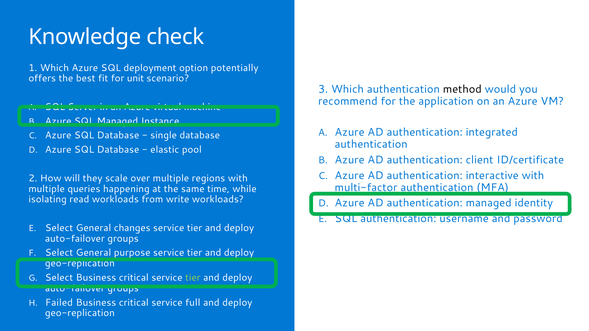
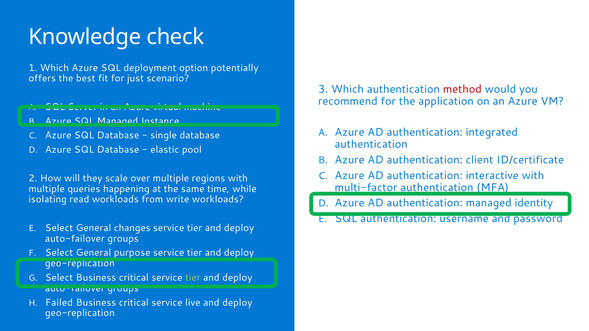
unit: unit -> just
method colour: black -> red
full: full -> live
